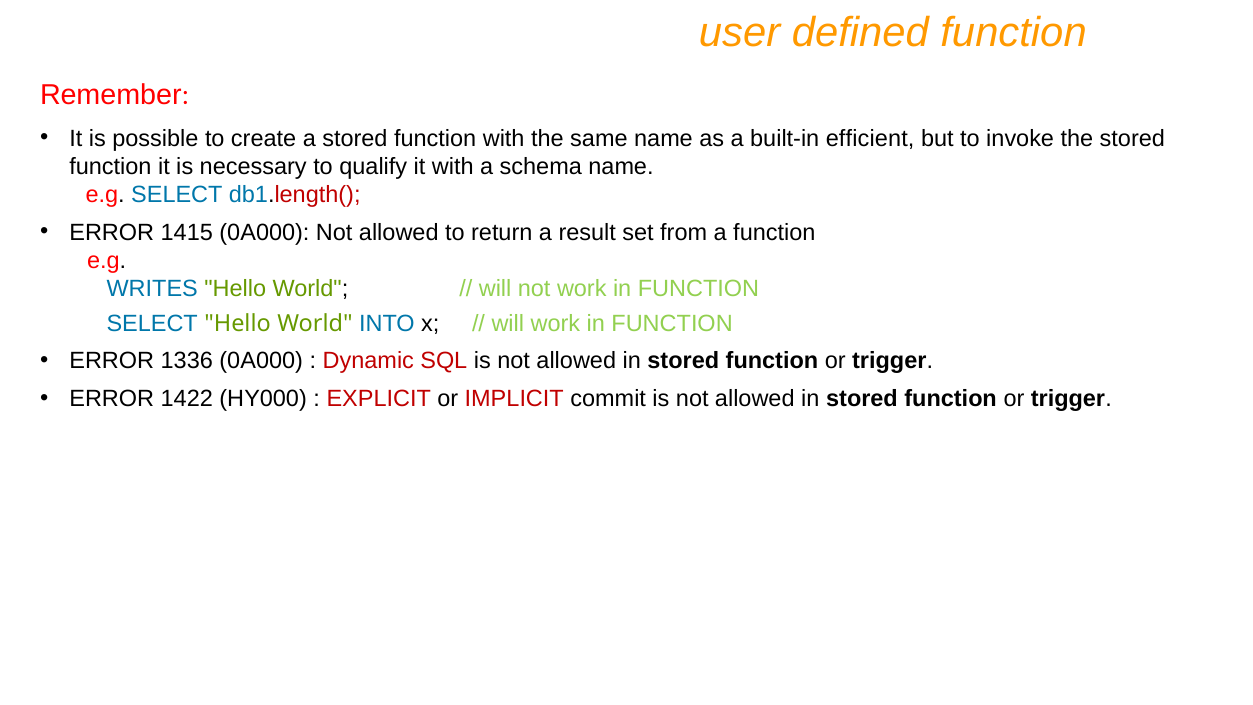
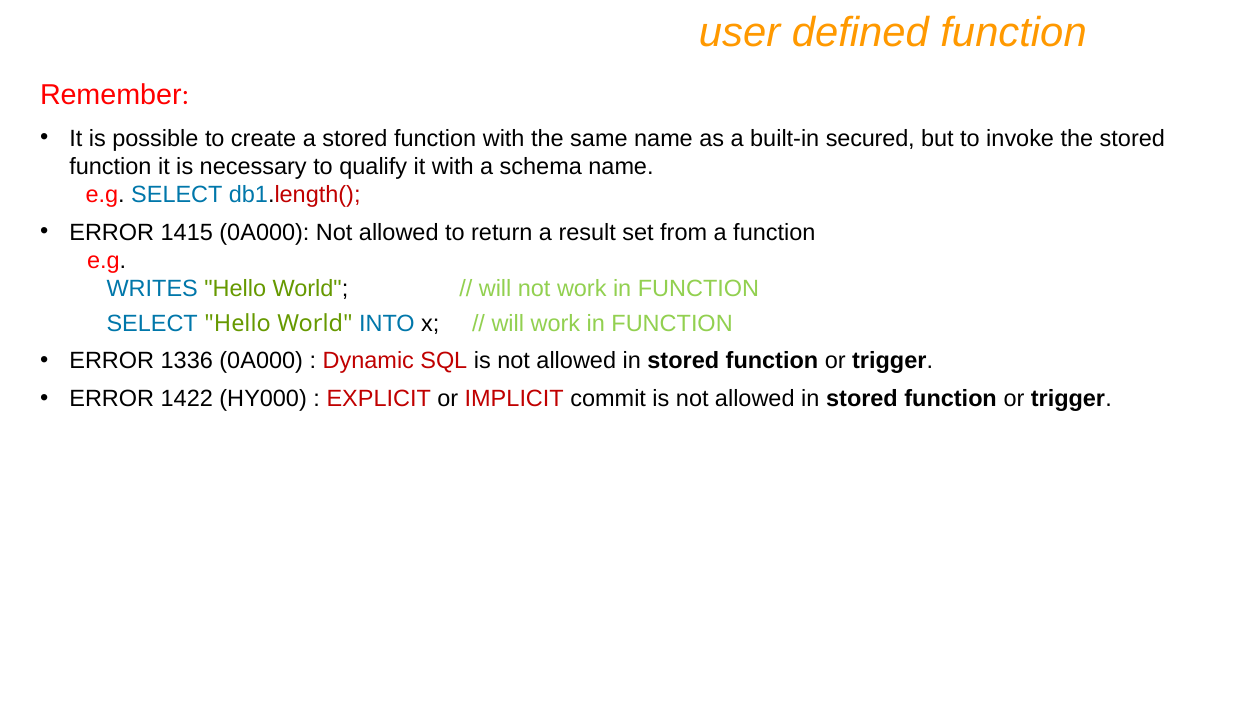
efficient: efficient -> secured
